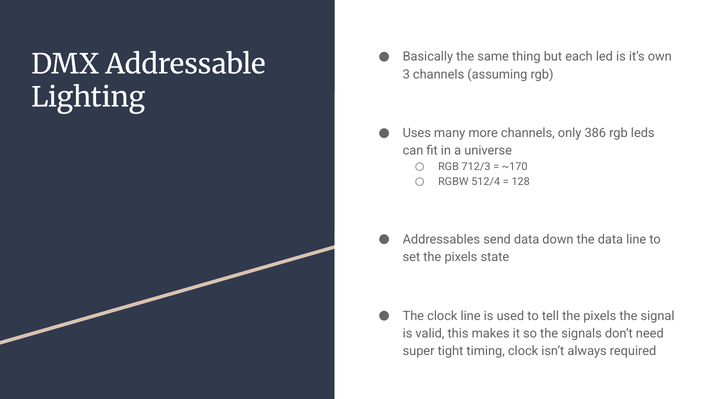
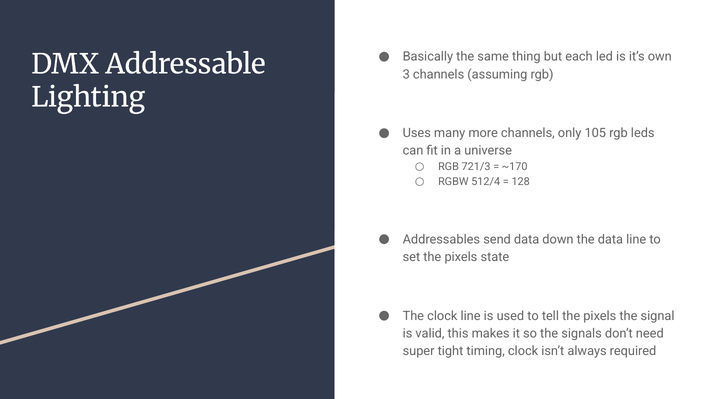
386: 386 -> 105
712/3: 712/3 -> 721/3
